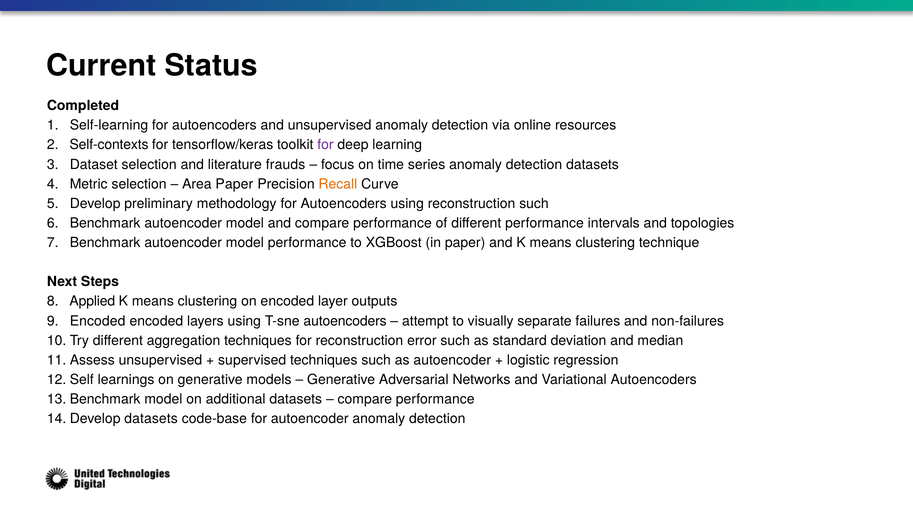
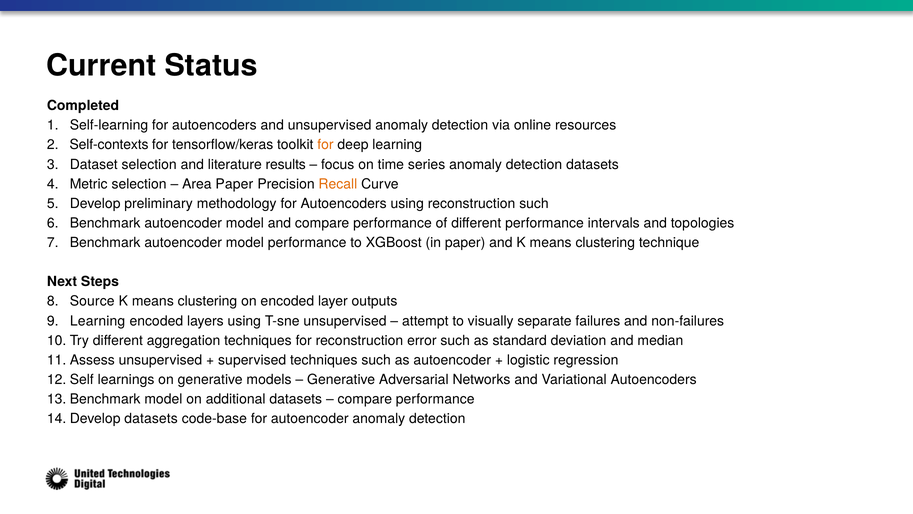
for at (325, 145) colour: purple -> orange
frauds: frauds -> results
Applied: Applied -> Source
Encoded at (98, 321): Encoded -> Learning
T-sne autoencoders: autoencoders -> unsupervised
